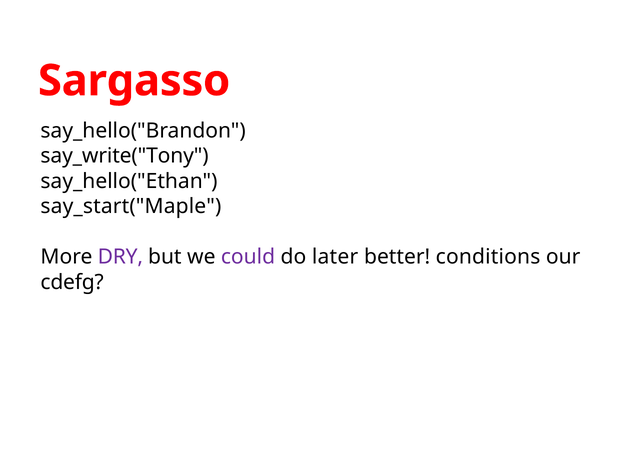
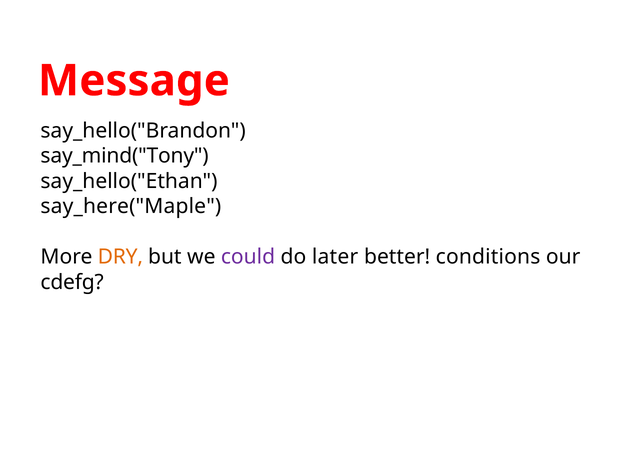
Sargasso: Sargasso -> Message
say_write("Tony: say_write("Tony -> say_mind("Tony
say_start("Maple: say_start("Maple -> say_here("Maple
DRY colour: purple -> orange
